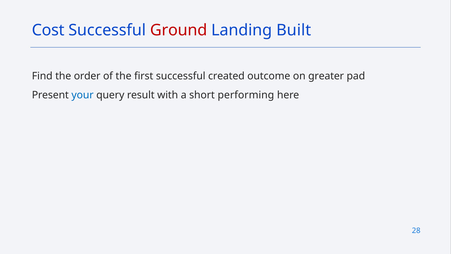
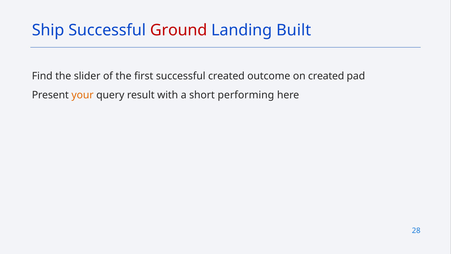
Cost: Cost -> Ship
order: order -> slider
on greater: greater -> created
your colour: blue -> orange
